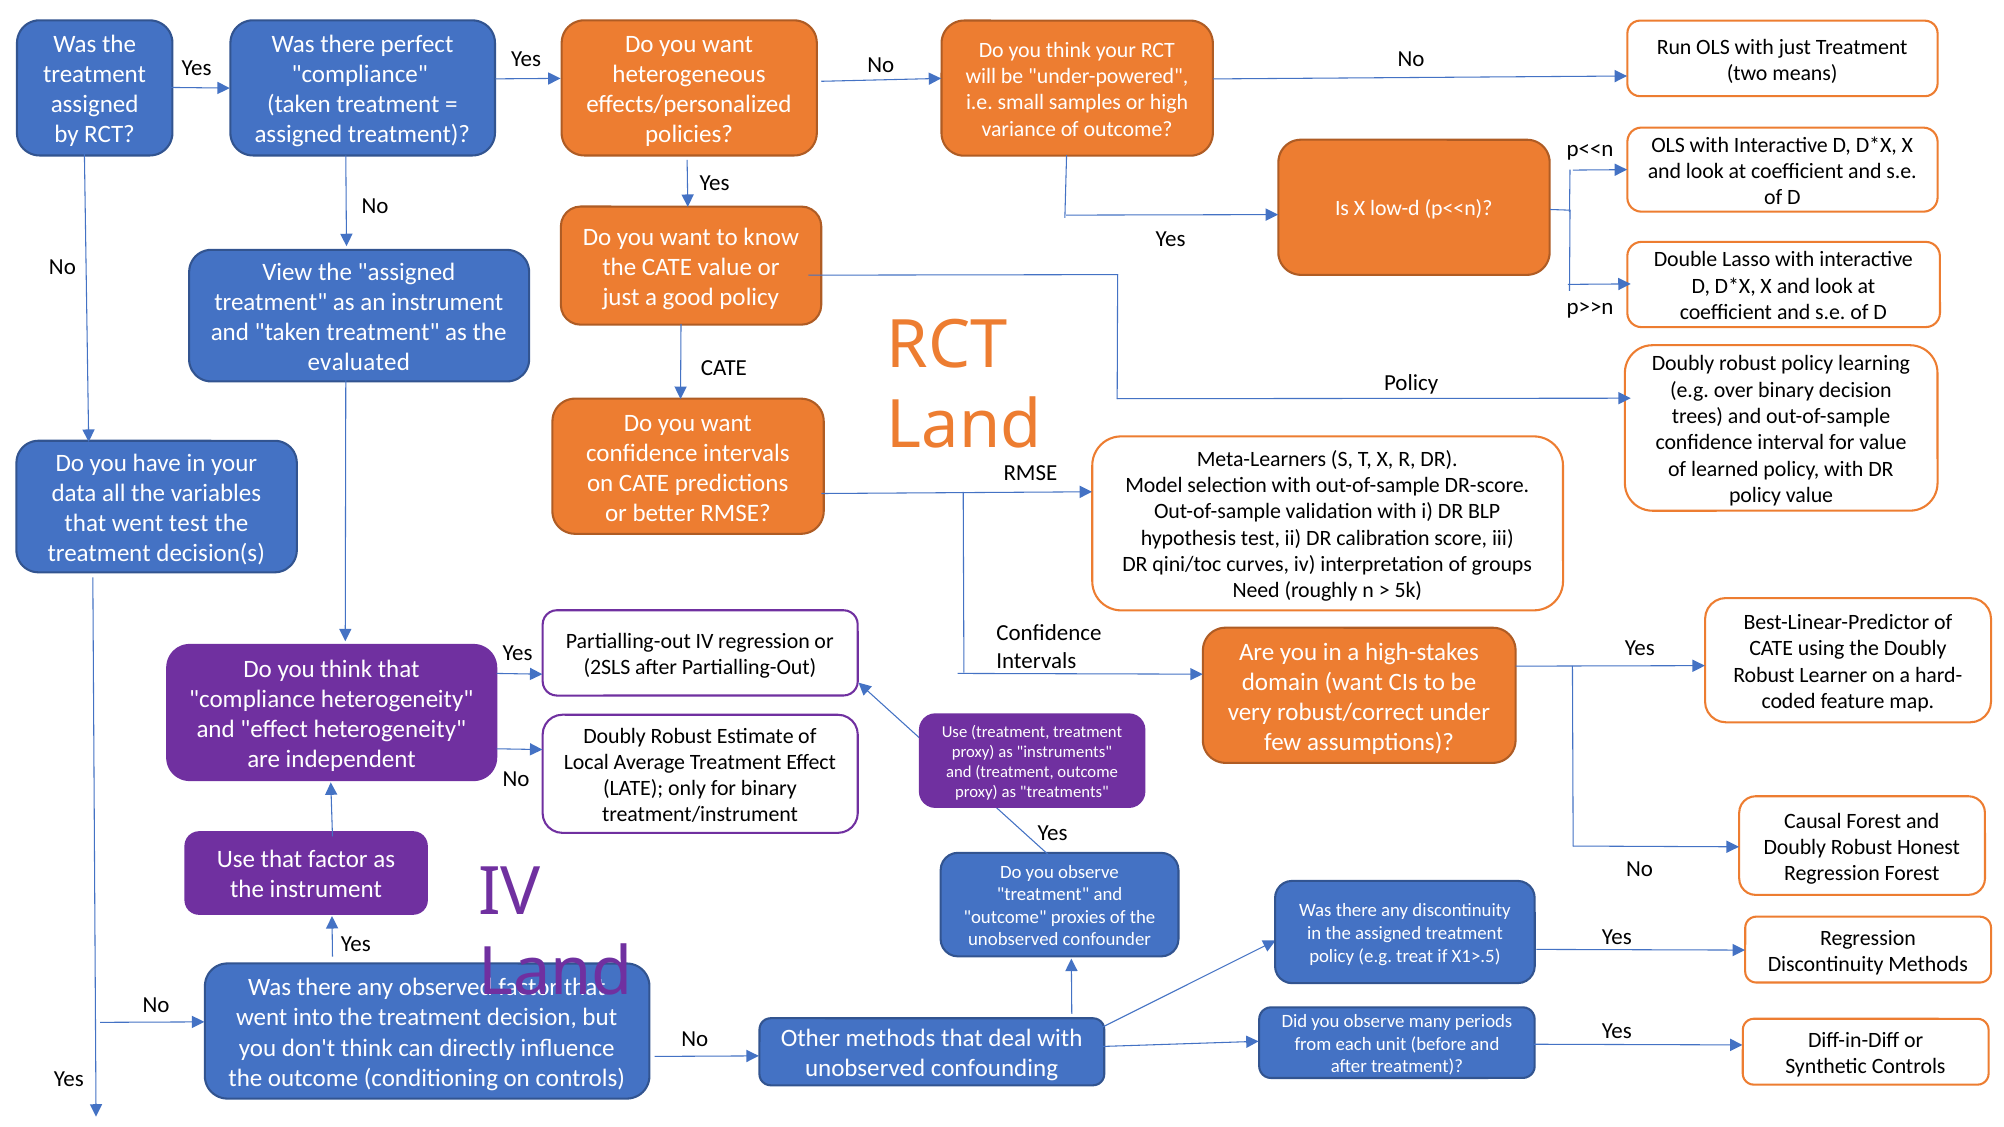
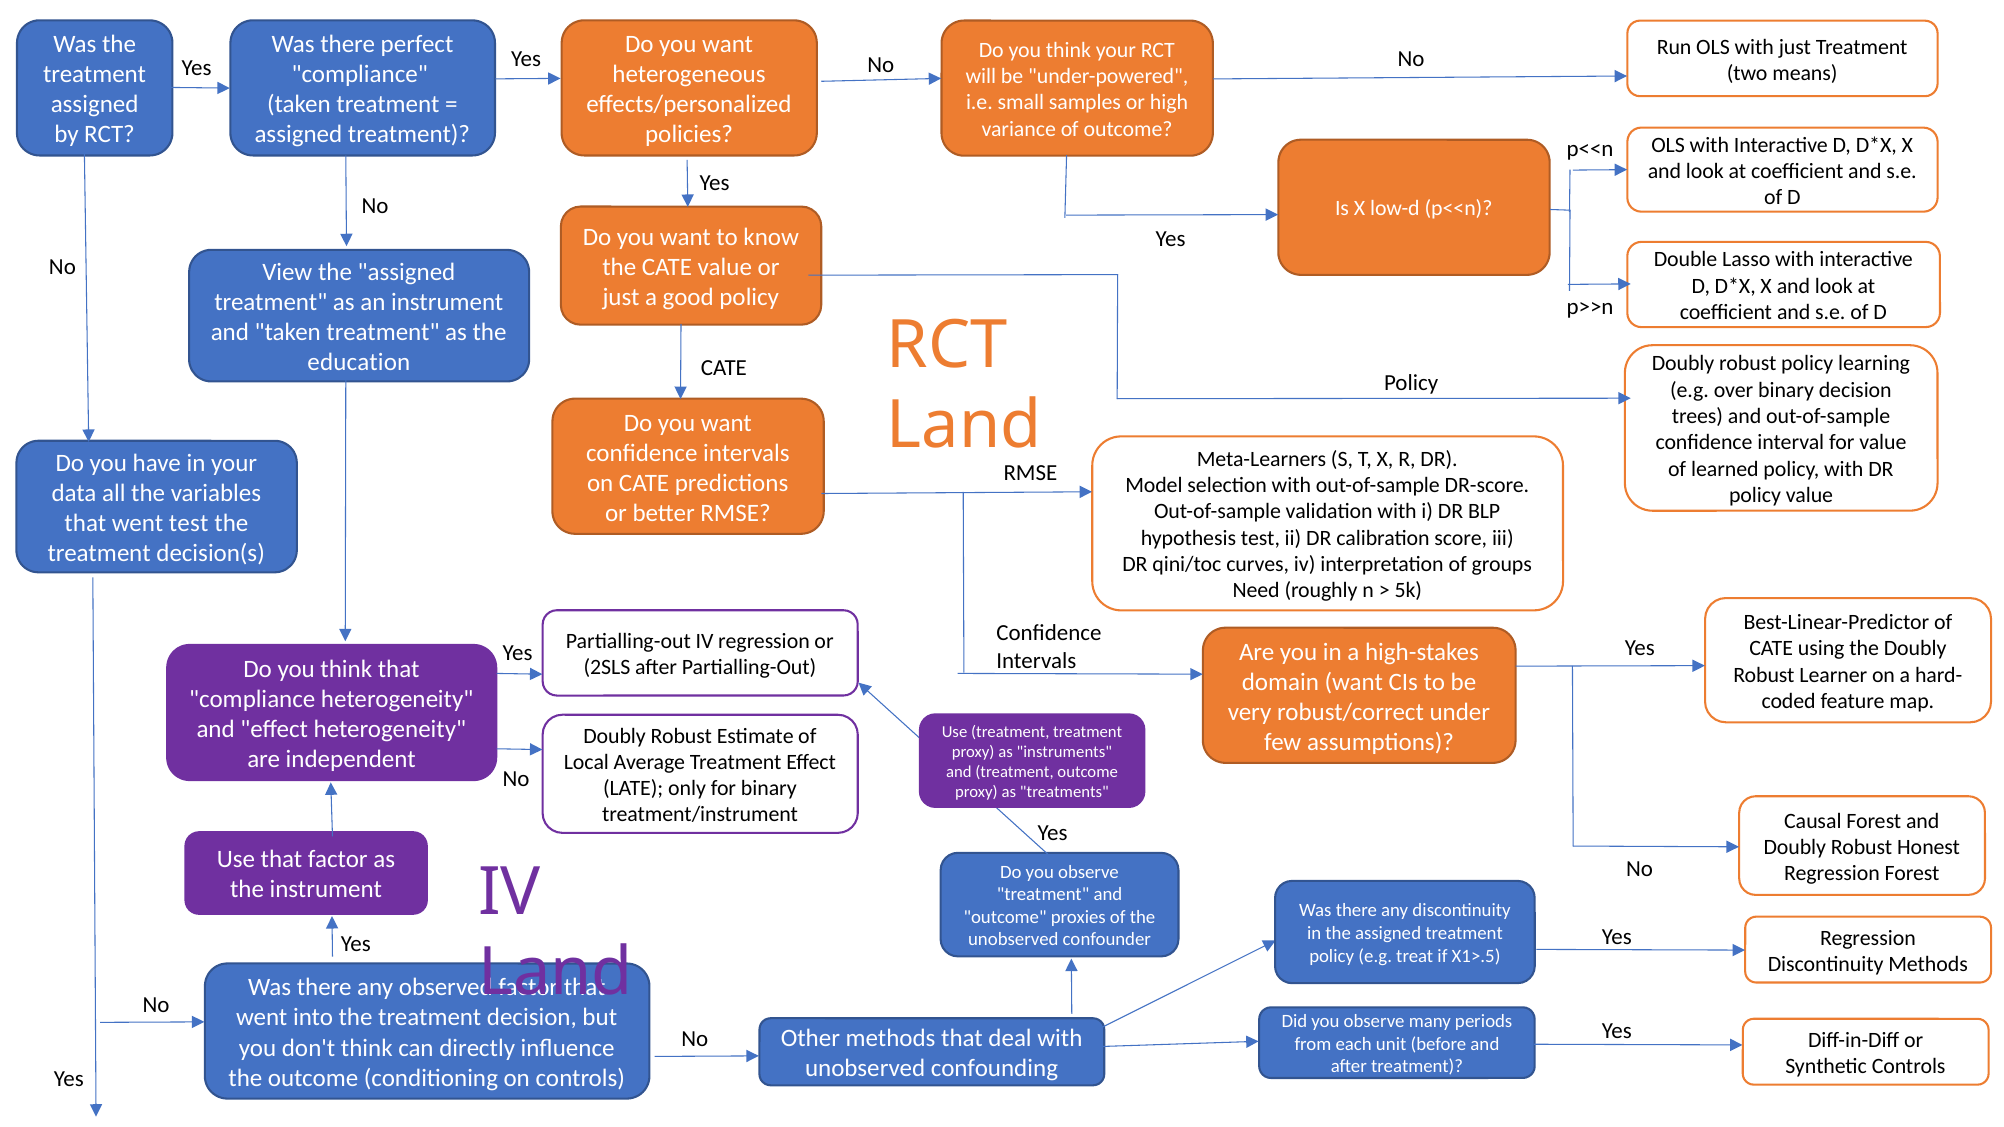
evaluated: evaluated -> education
